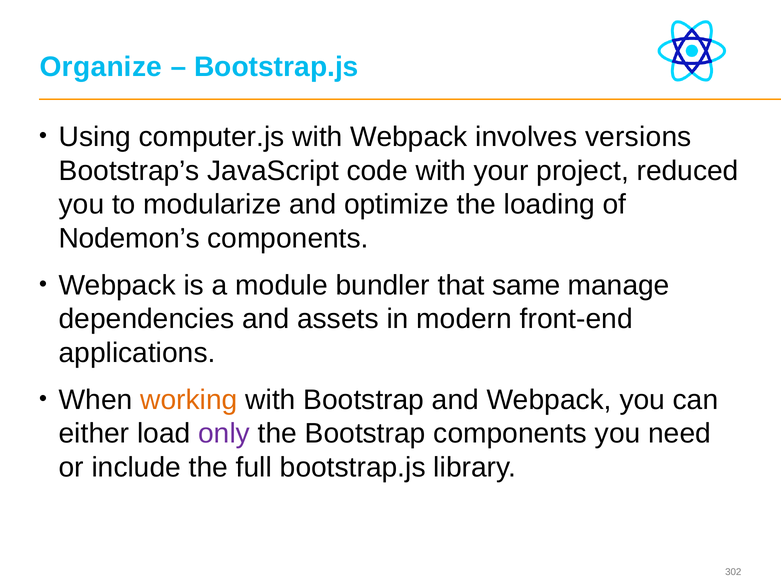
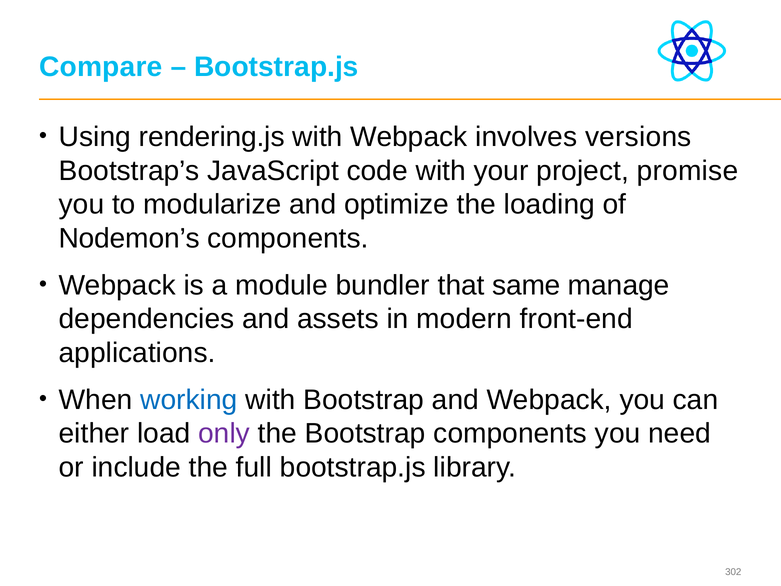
Organize: Organize -> Compare
computer.js: computer.js -> rendering.js
reduced: reduced -> promise
working colour: orange -> blue
